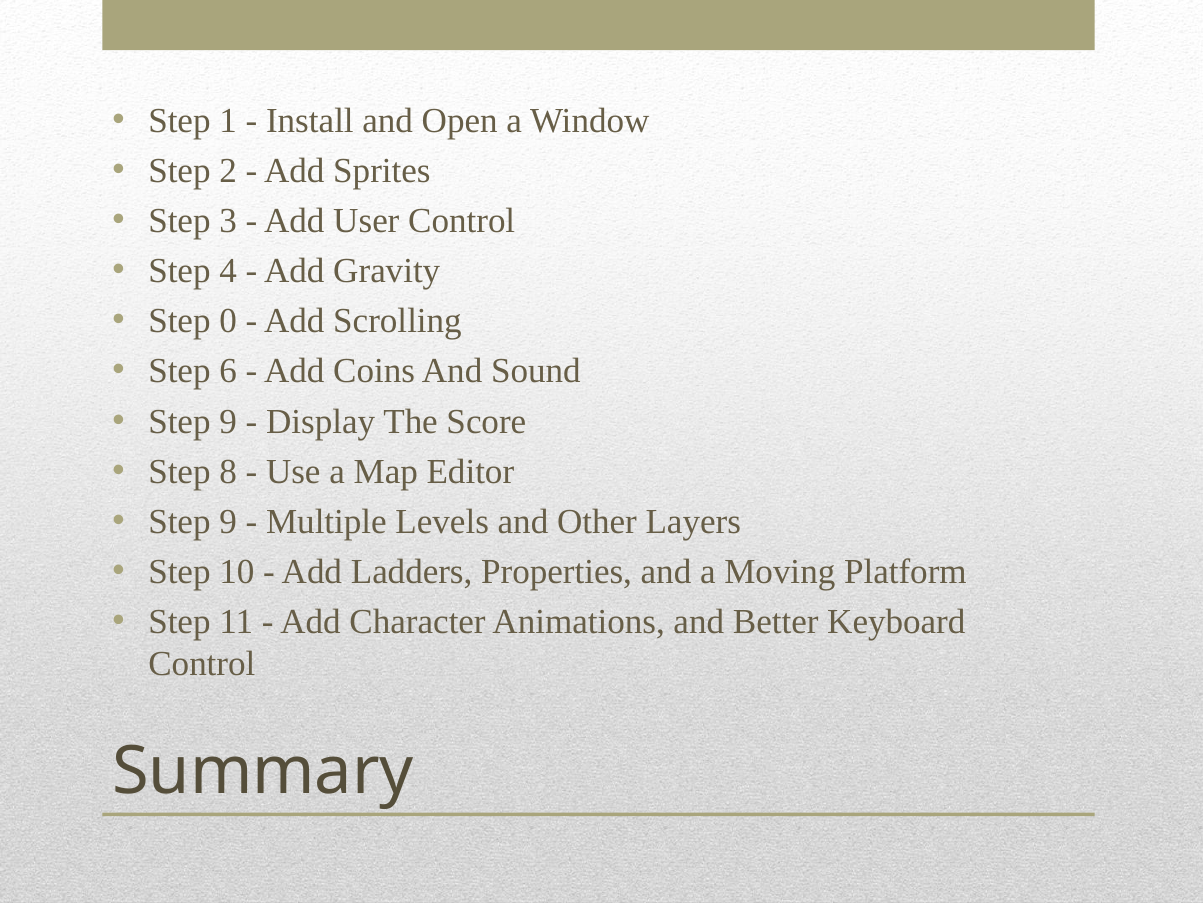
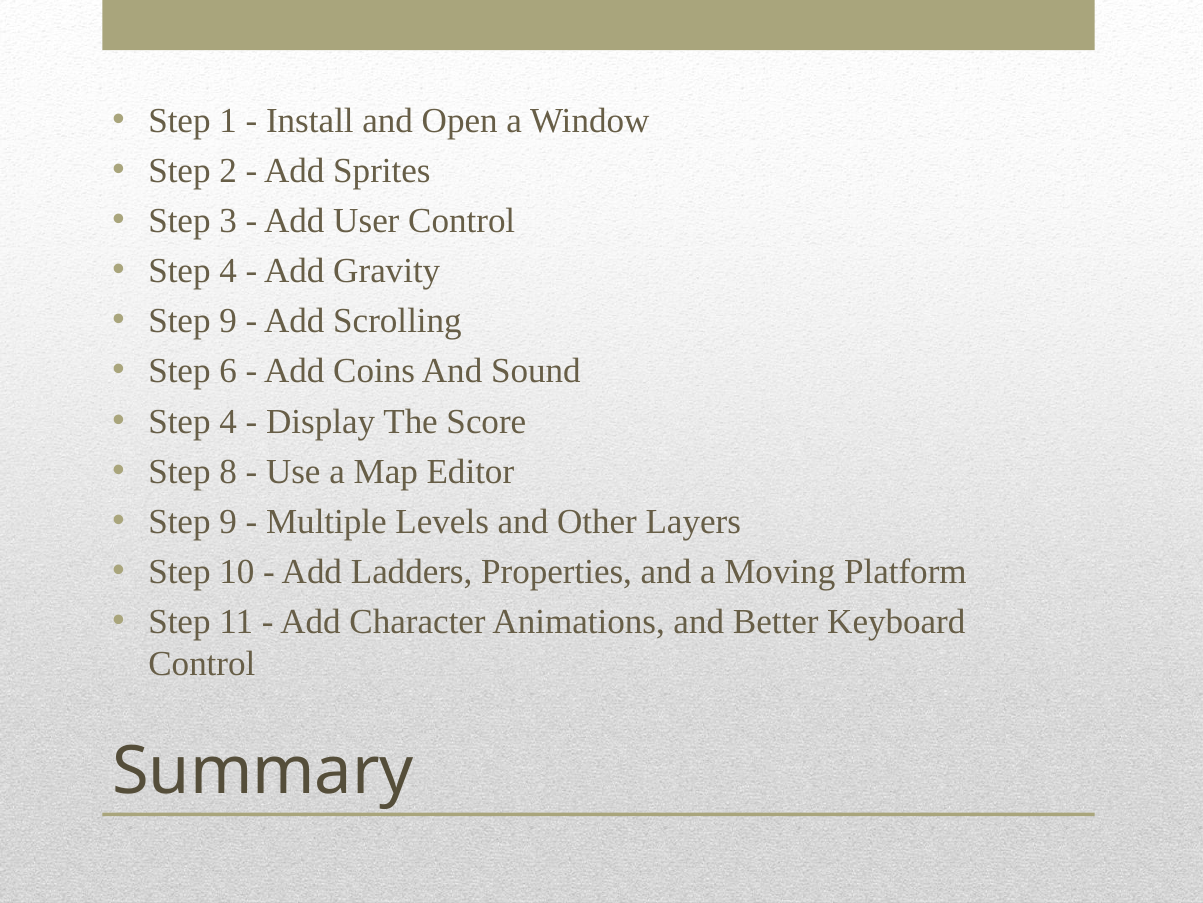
0 at (228, 321): 0 -> 9
9 at (228, 421): 9 -> 4
